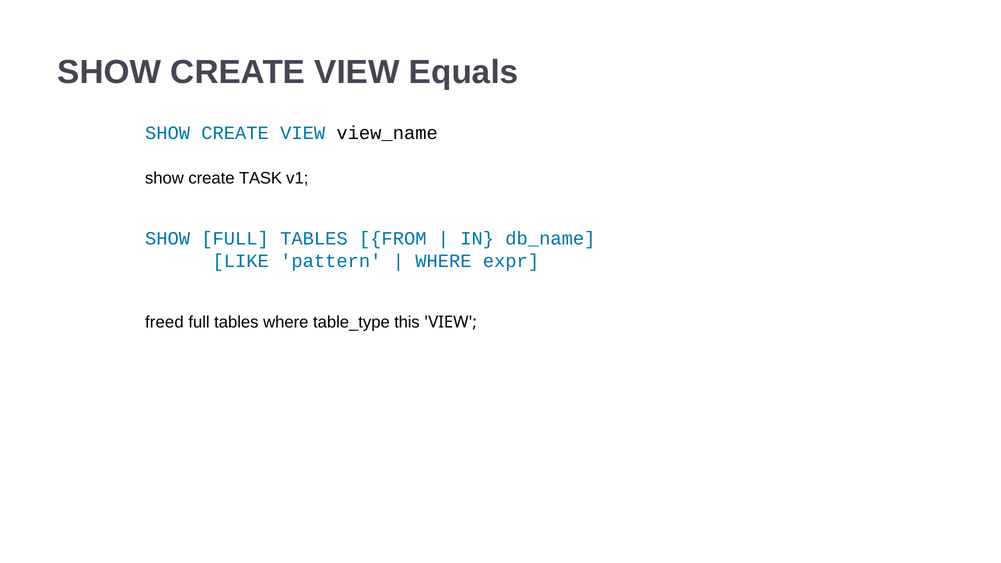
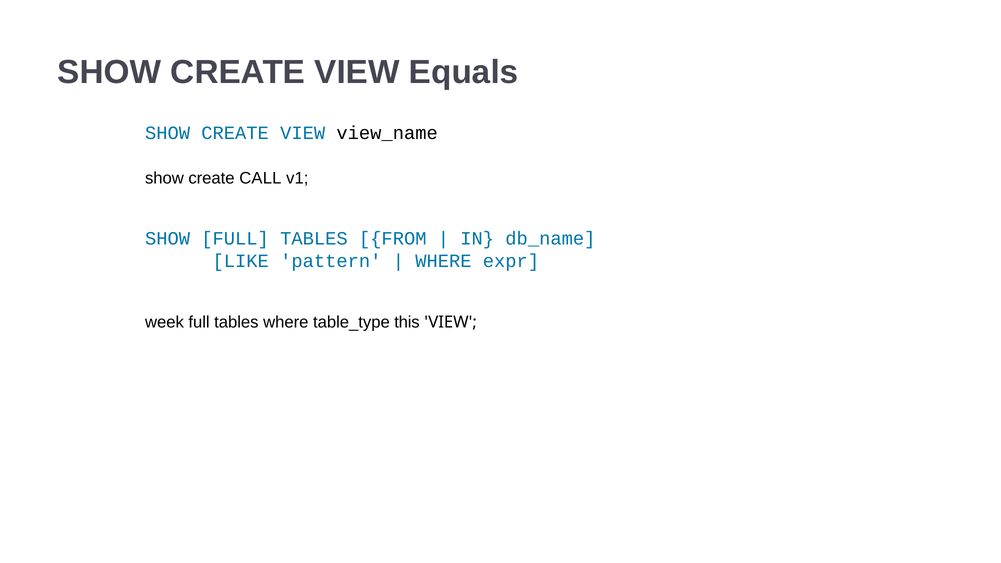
TASK: TASK -> CALL
freed: freed -> week
